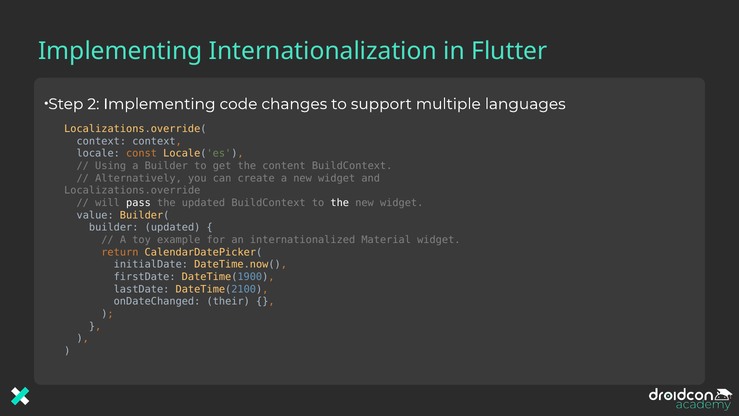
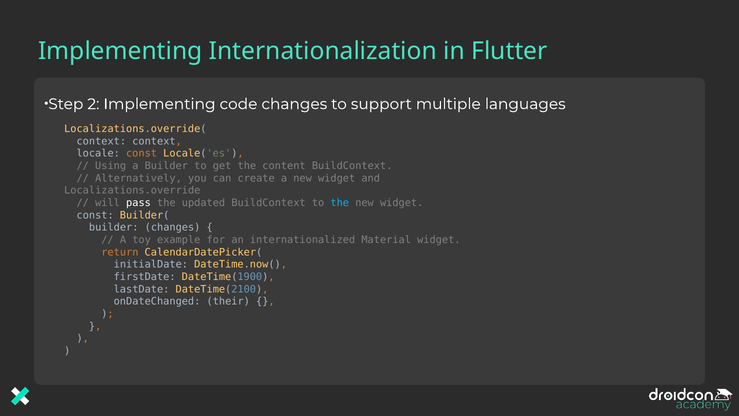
the at (340, 203) colour: white -> light blue
value at (95, 215): value -> const
builder updated: updated -> changes
